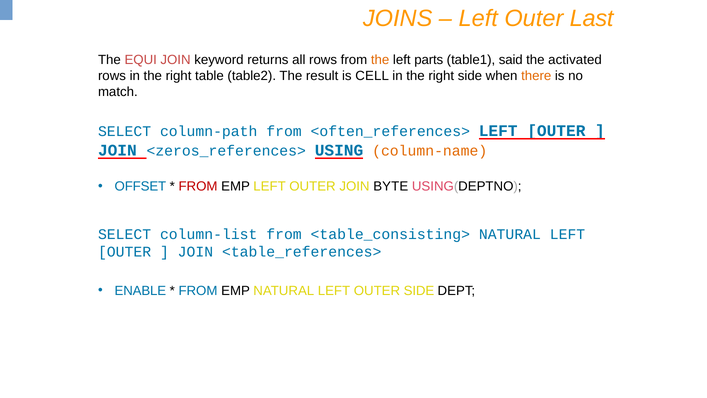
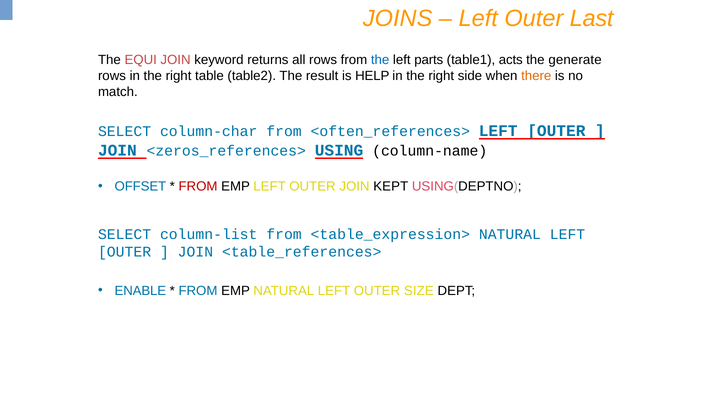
the at (380, 60) colour: orange -> blue
said: said -> acts
activated: activated -> generate
CELL: CELL -> HELP
column-path: column-path -> column-char
column-name colour: orange -> black
BYTE: BYTE -> KEPT
<table_consisting>: <table_consisting> -> <table_expression>
OUTER SIDE: SIDE -> SIZE
